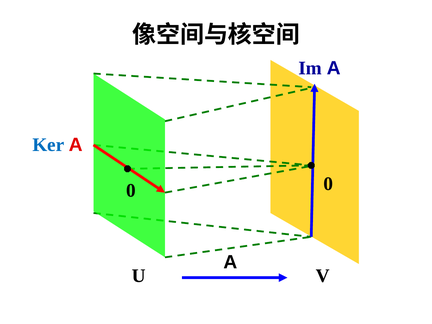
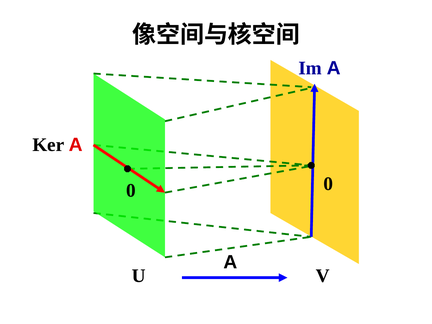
Ker colour: blue -> black
